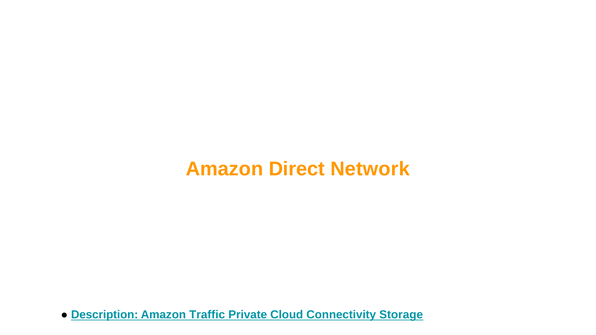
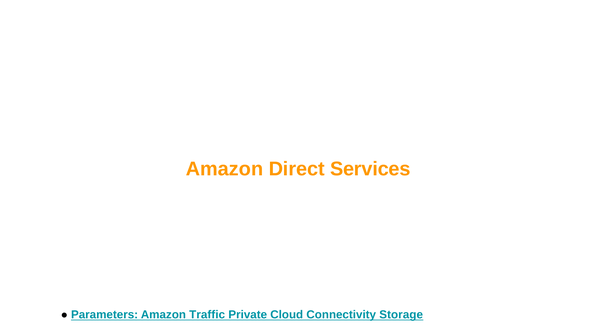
Network: Network -> Services
Description: Description -> Parameters
